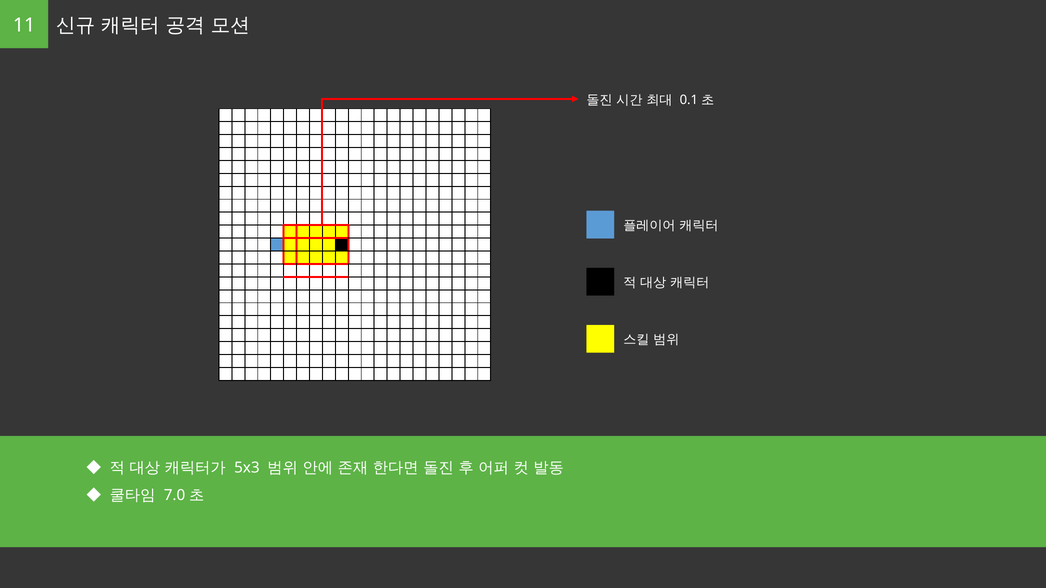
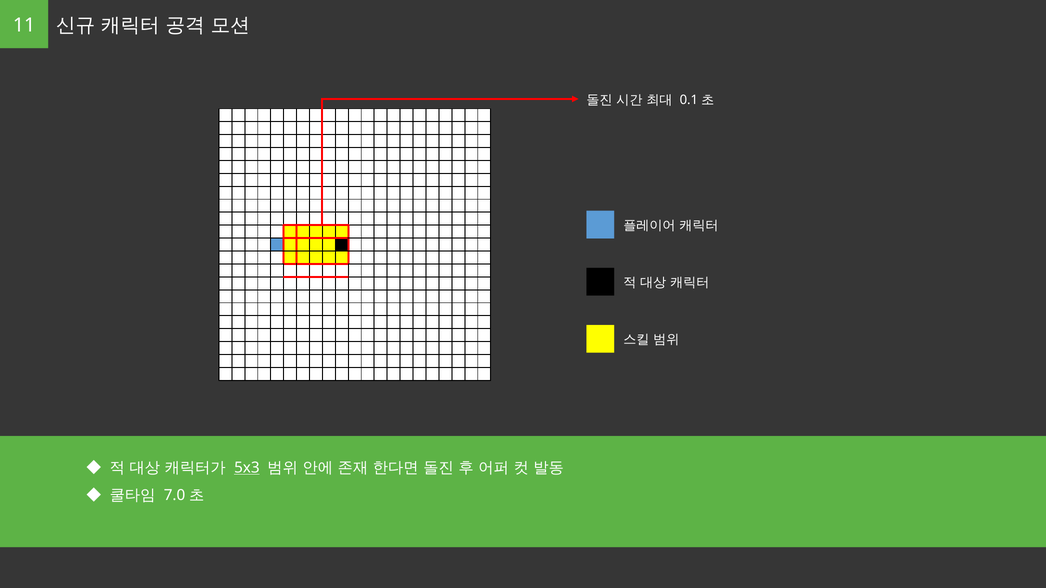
5x3 underline: none -> present
